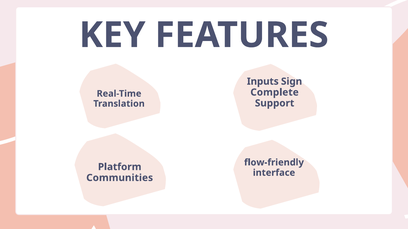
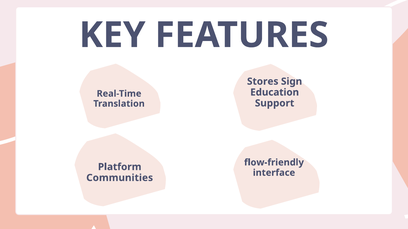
Inputs: Inputs -> Stores
Complete: Complete -> Education
